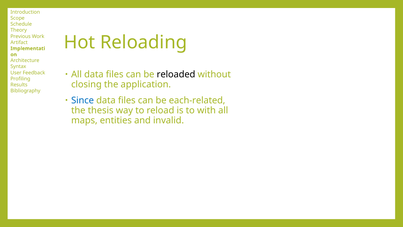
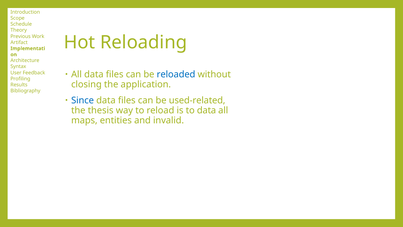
reloaded colour: black -> blue
each-related: each-related -> used-related
to with: with -> data
